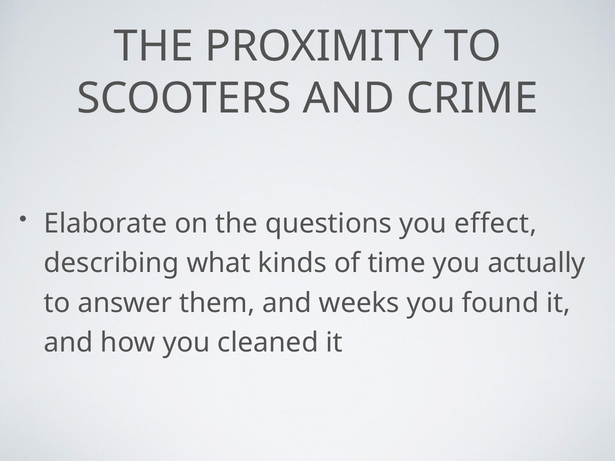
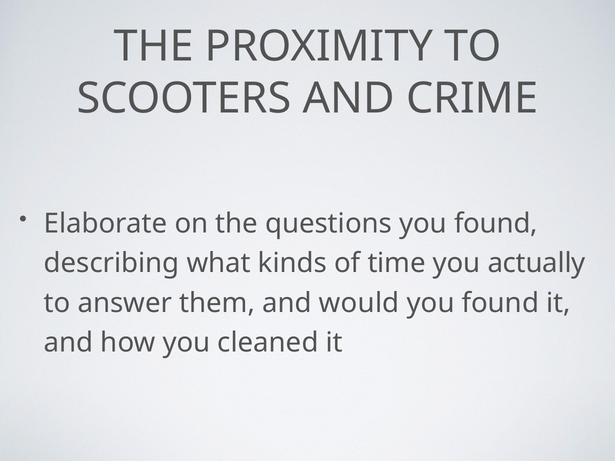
questions you effect: effect -> found
weeks: weeks -> would
